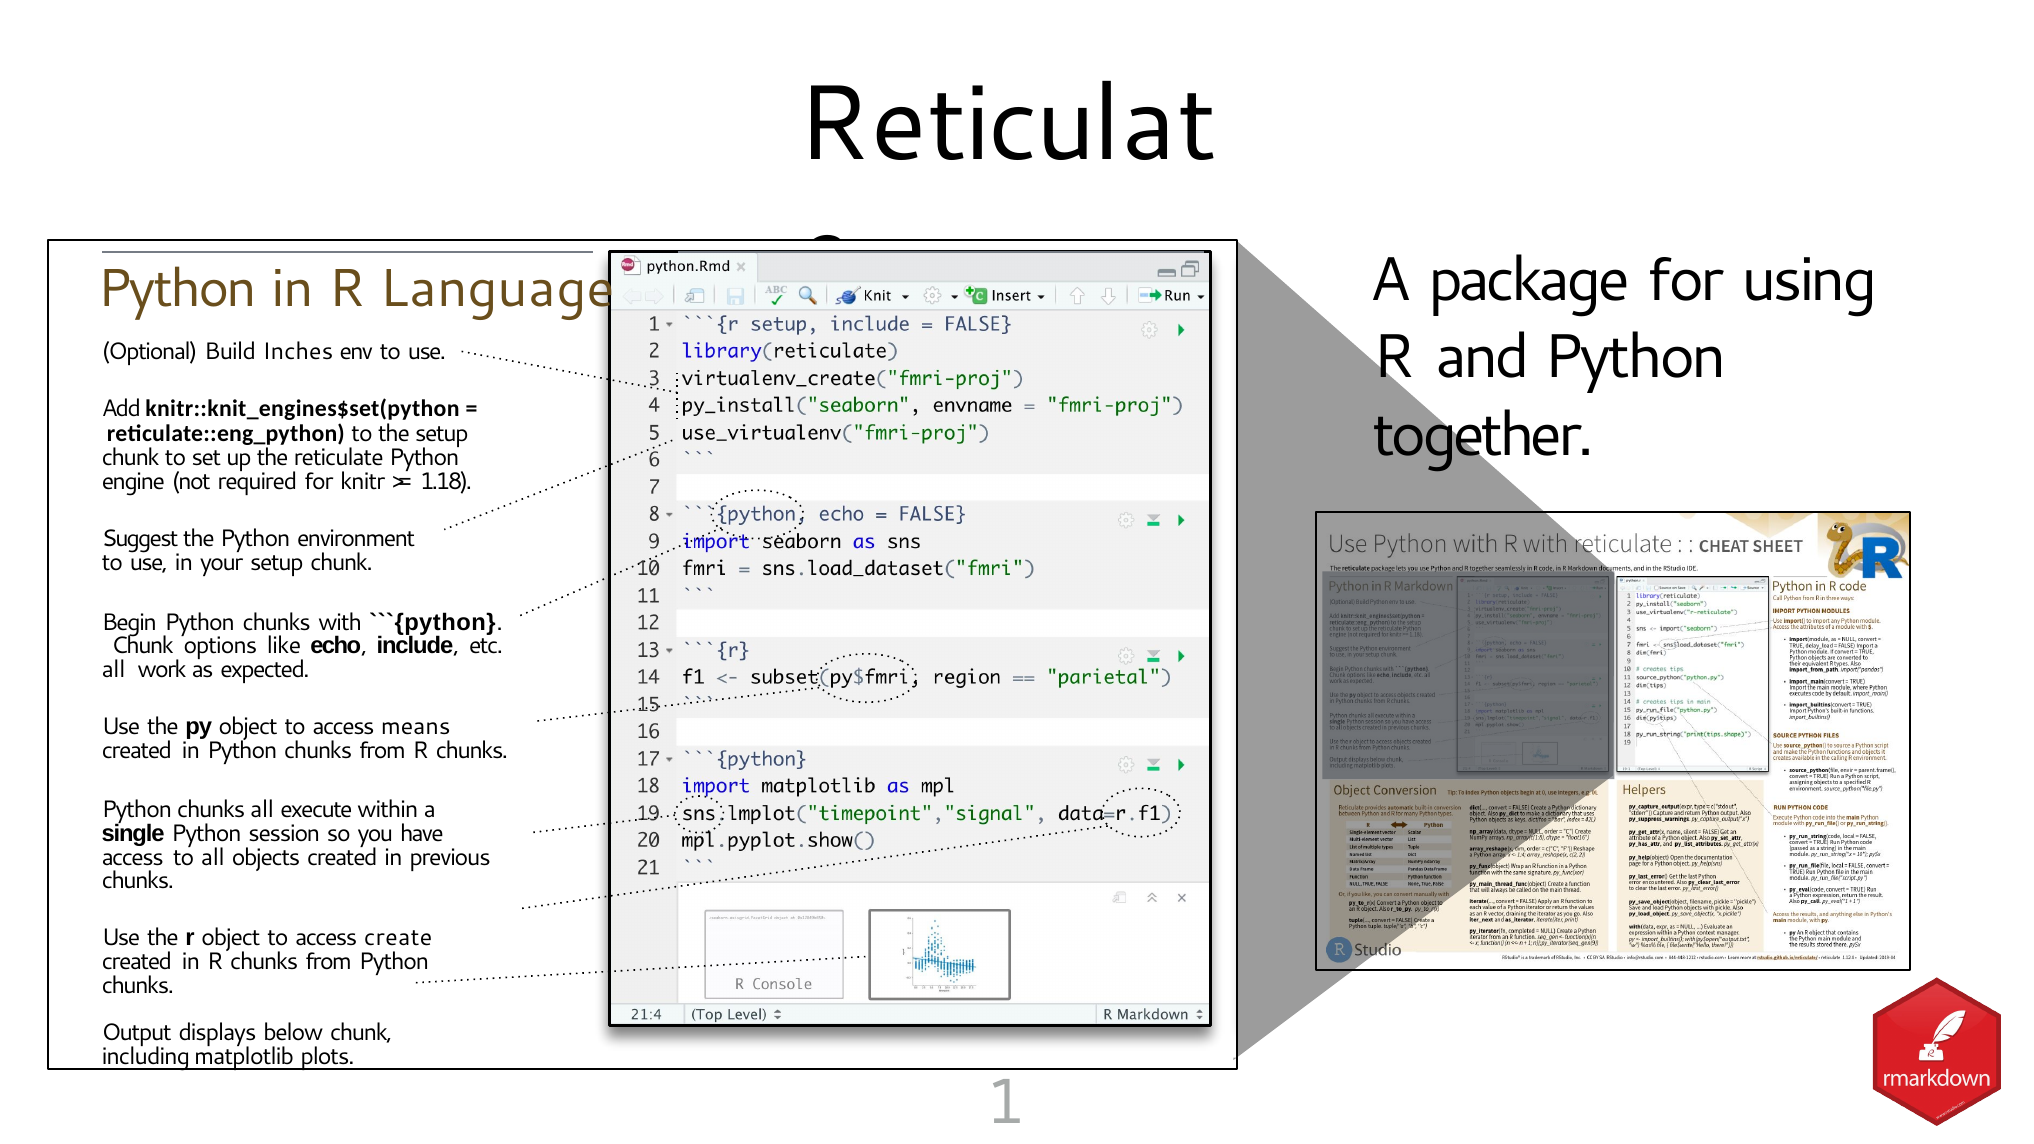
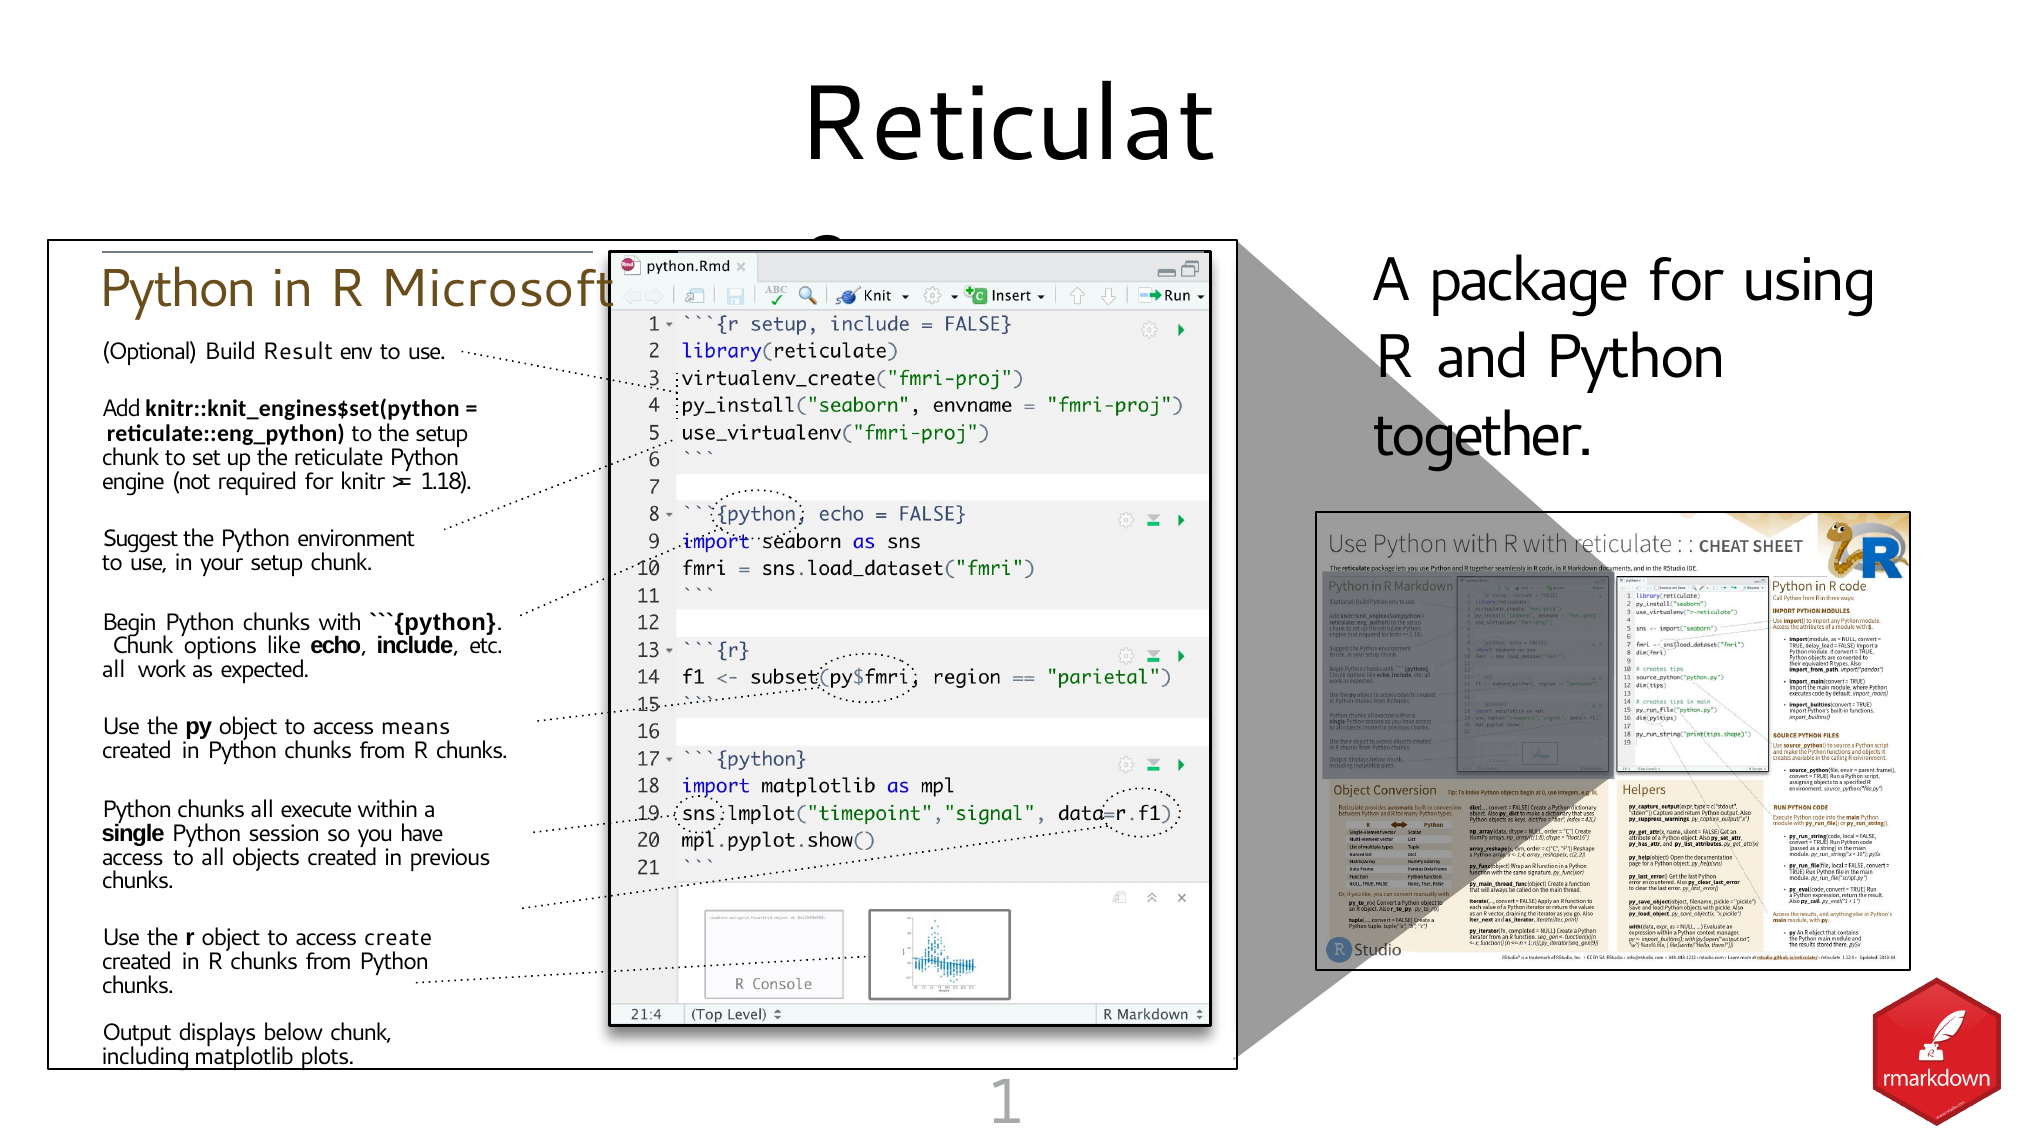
Language: Language -> Microsoft
Inches: Inches -> Result
